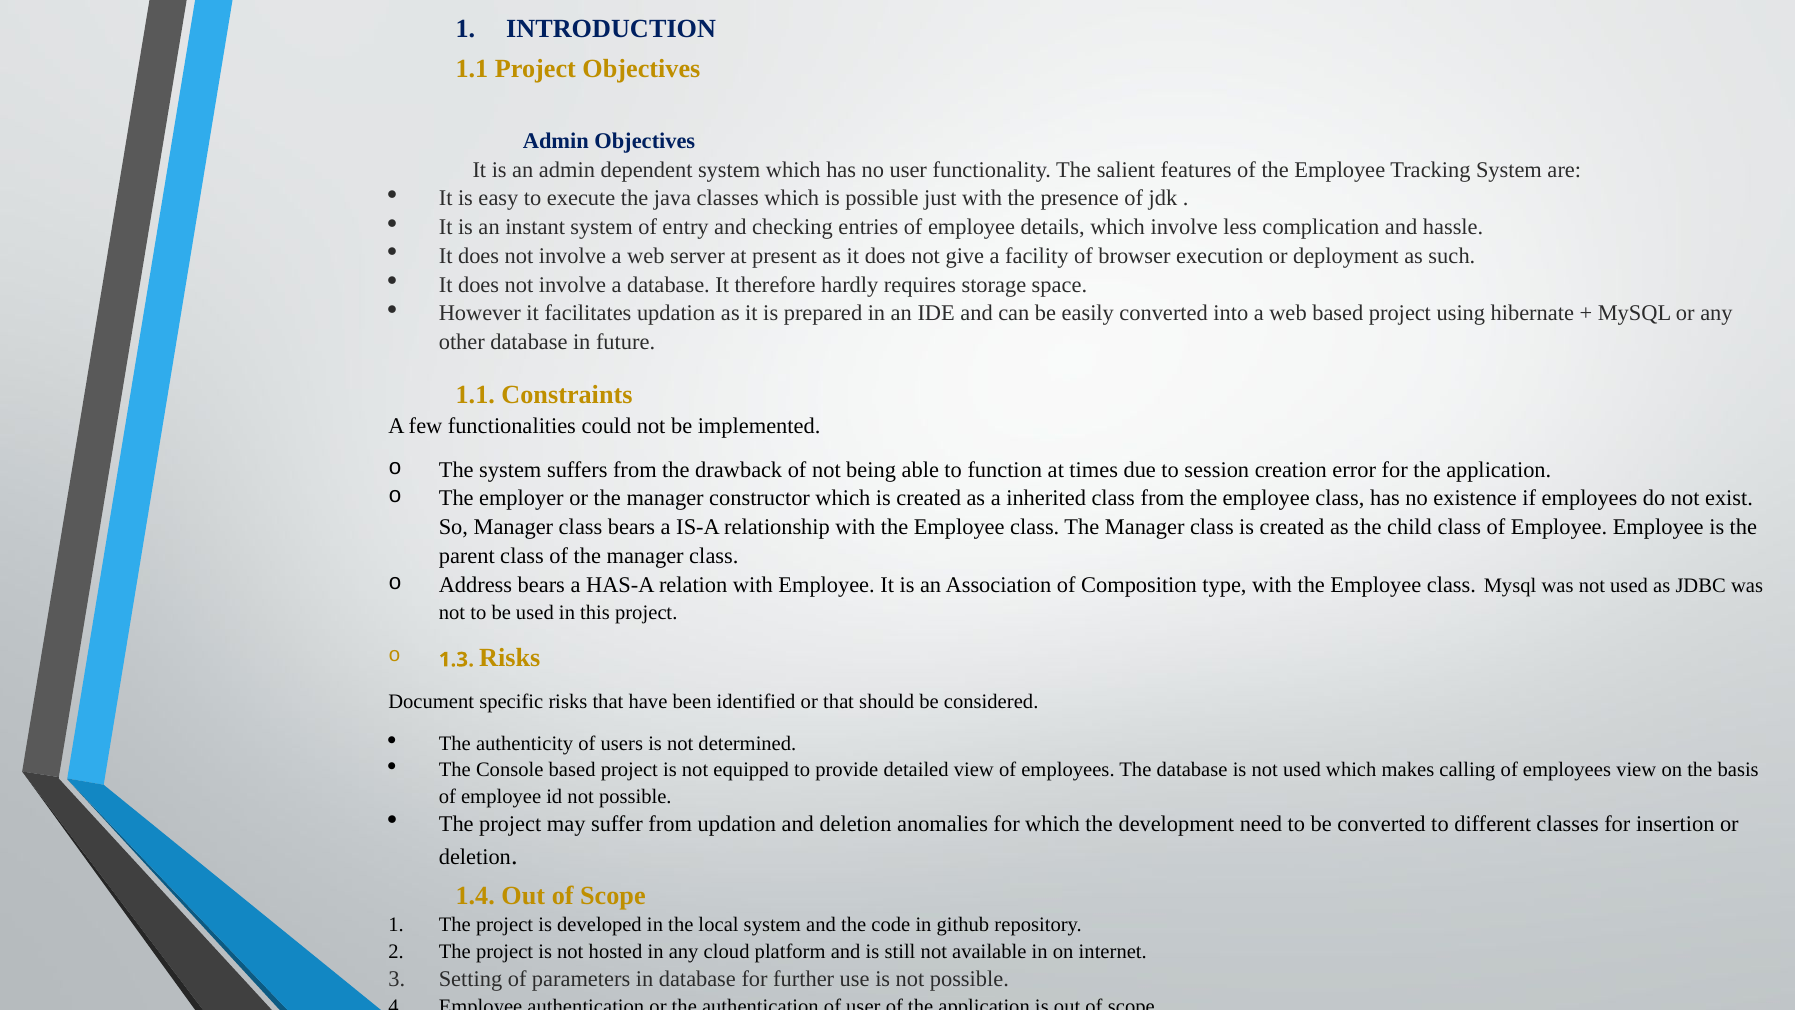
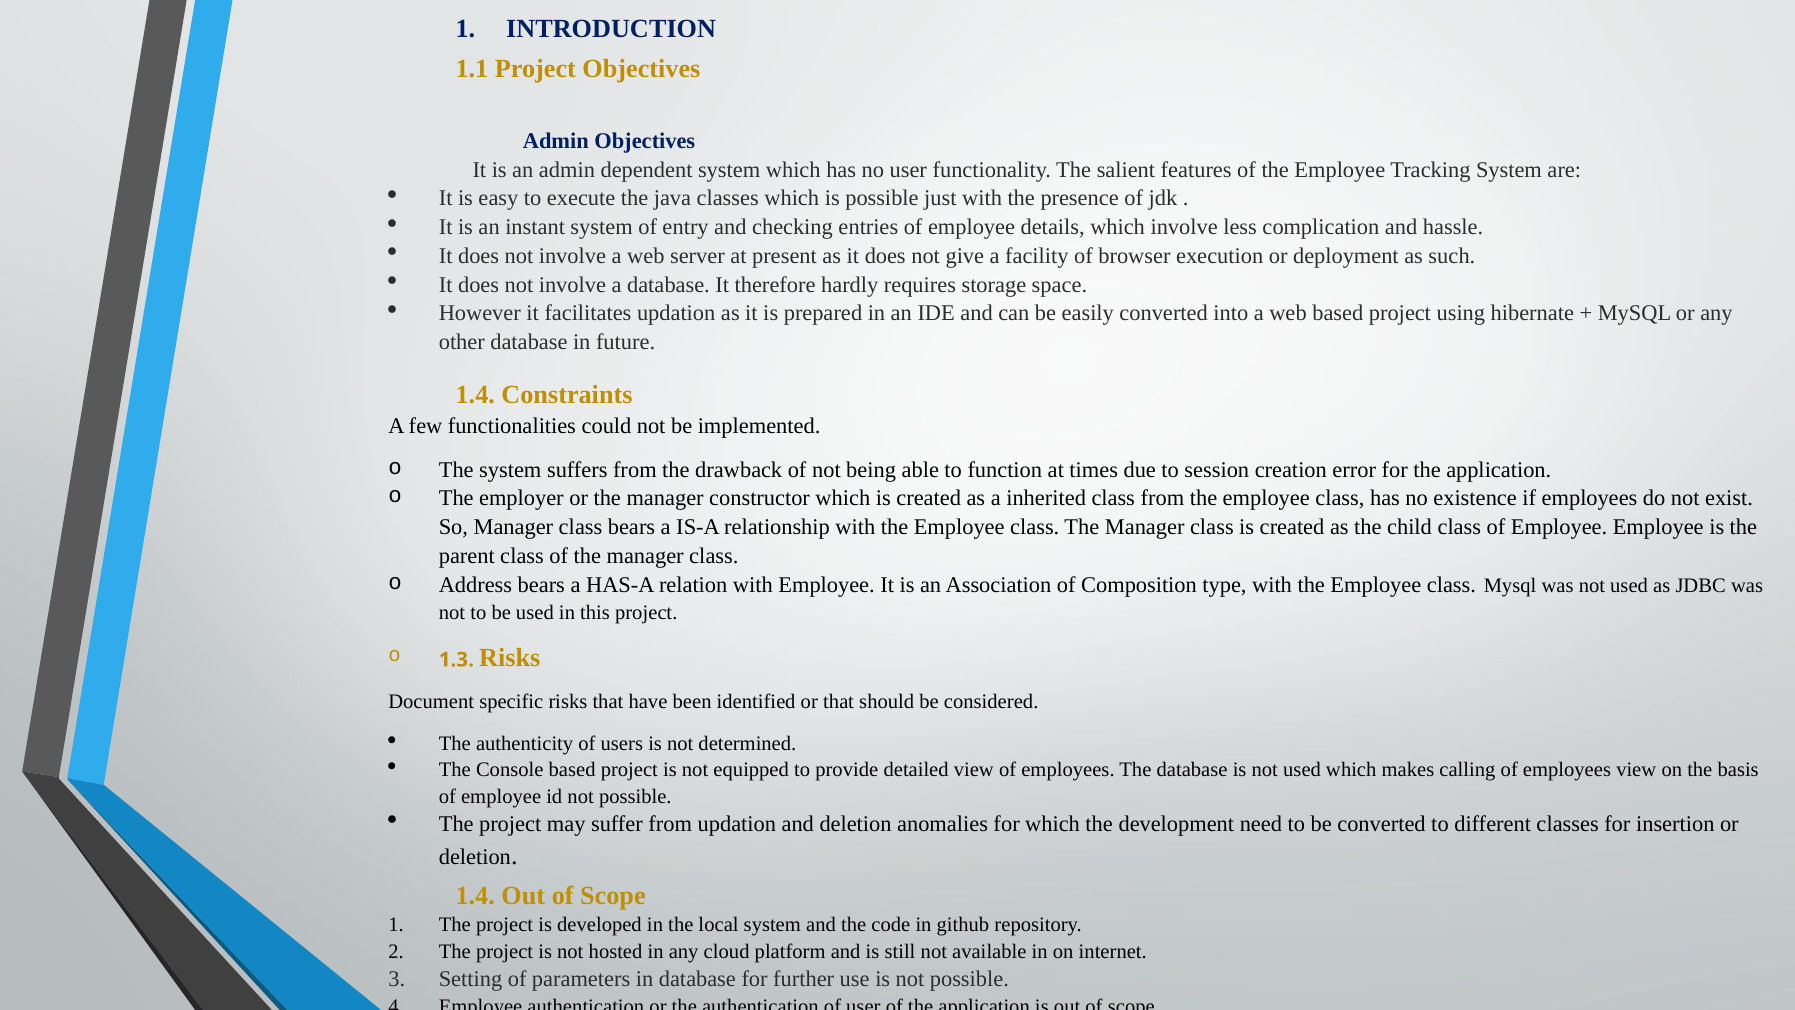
1.1 at (475, 395): 1.1 -> 1.4
